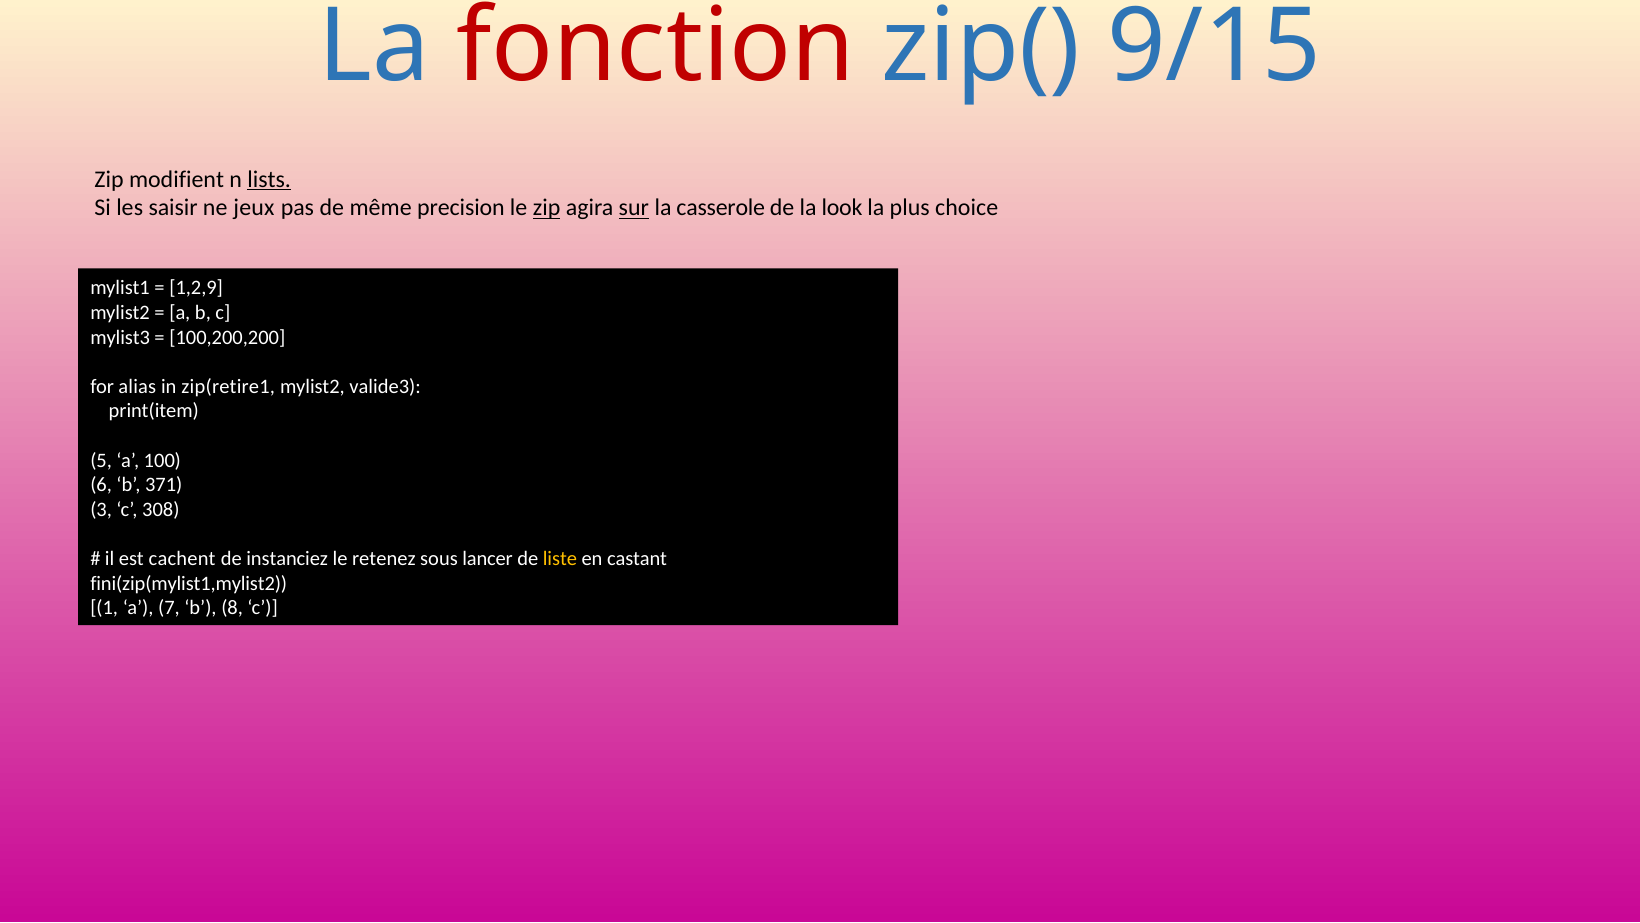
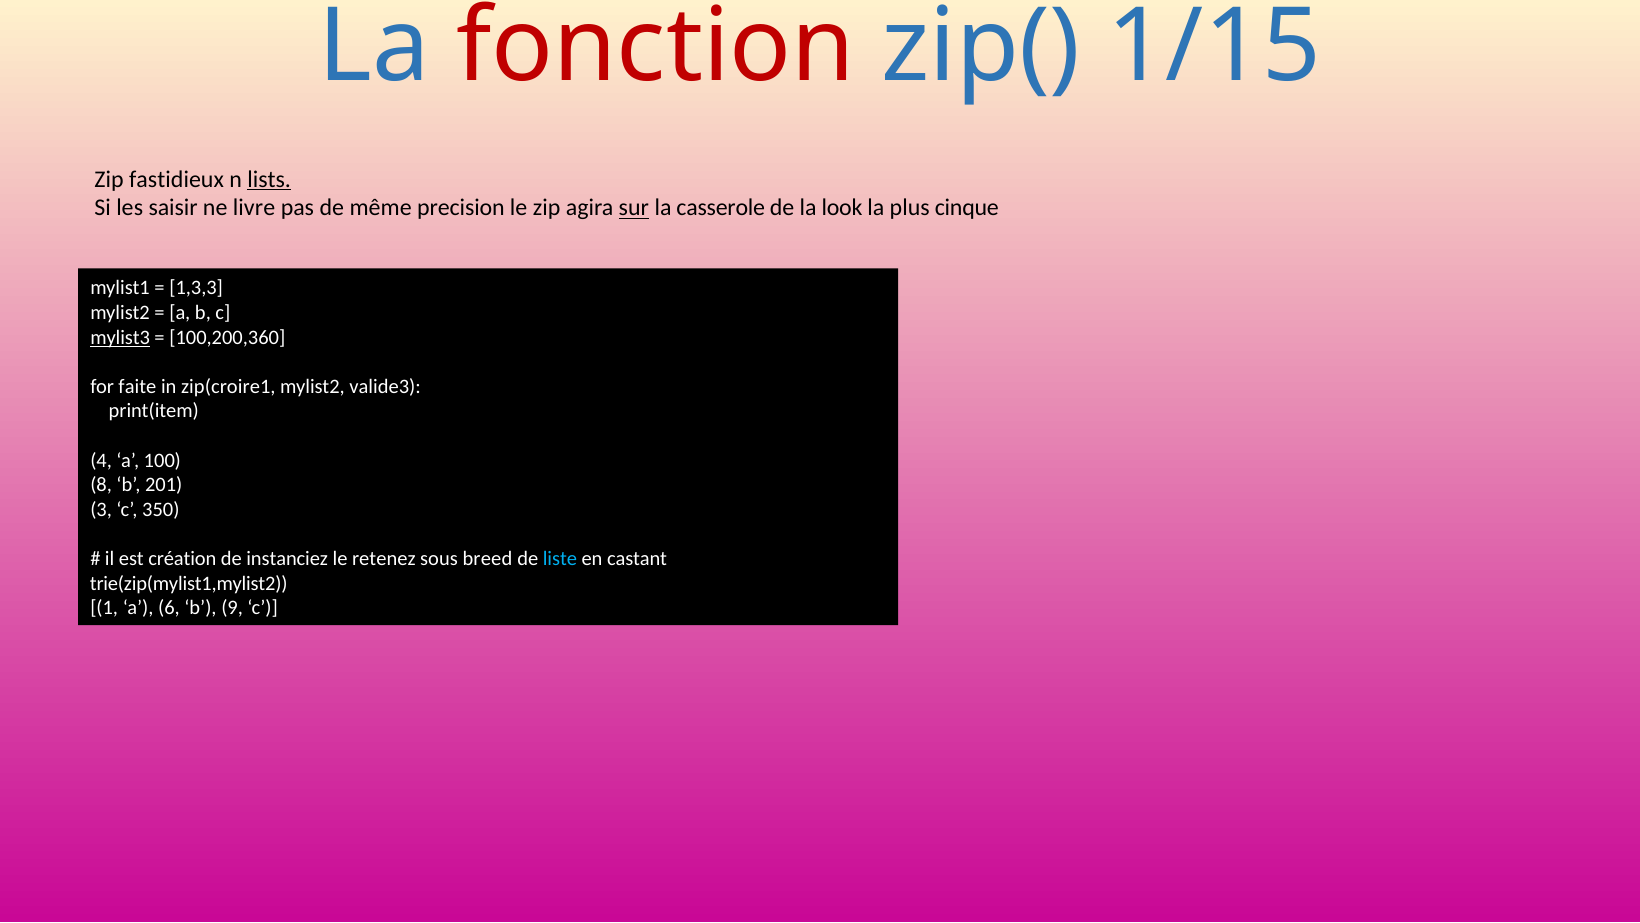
9/15: 9/15 -> 1/15
modifient: modifient -> fastidieux
jeux: jeux -> livre
zip at (547, 208) underline: present -> none
choice: choice -> cinque
1,2,9: 1,2,9 -> 1,3,3
mylist3 underline: none -> present
100,200,200: 100,200,200 -> 100,200,360
alias: alias -> faite
zip(retire1: zip(retire1 -> zip(croire1
5: 5 -> 4
6: 6 -> 8
371: 371 -> 201
308: 308 -> 350
cachent: cachent -> création
lancer: lancer -> breed
liste colour: yellow -> light blue
fini(zip(mylist1,mylist2: fini(zip(mylist1,mylist2 -> trie(zip(mylist1,mylist2
7: 7 -> 6
8: 8 -> 9
